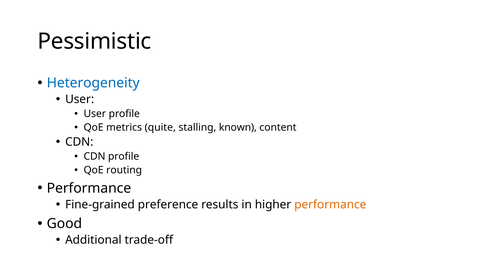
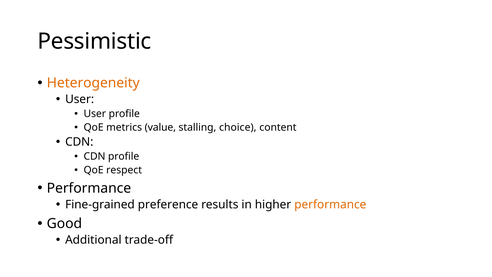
Heterogeneity colour: blue -> orange
quite: quite -> value
known: known -> choice
routing: routing -> respect
